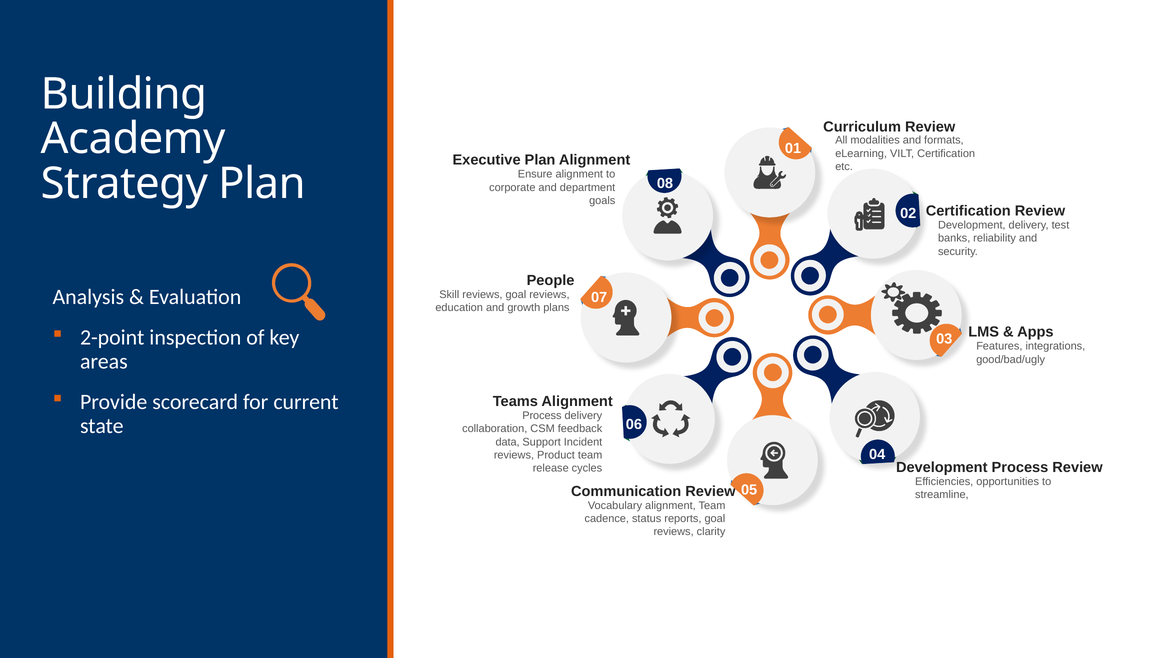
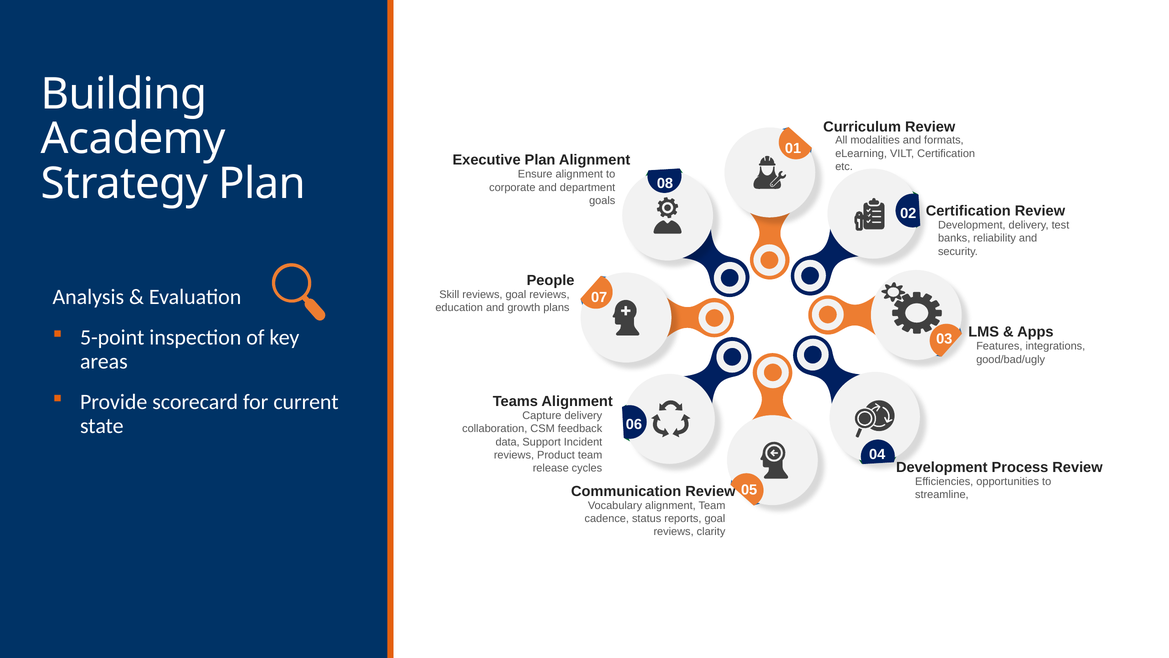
2-point: 2-point -> 5-point
Process at (542, 415): Process -> Capture
